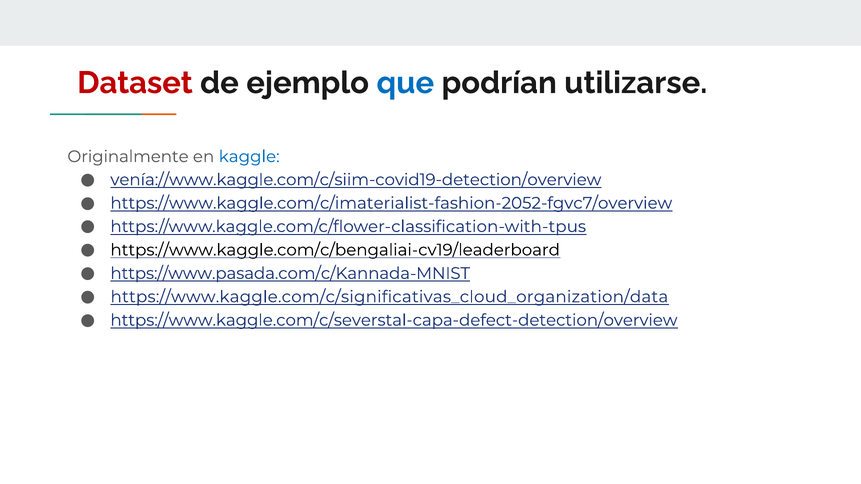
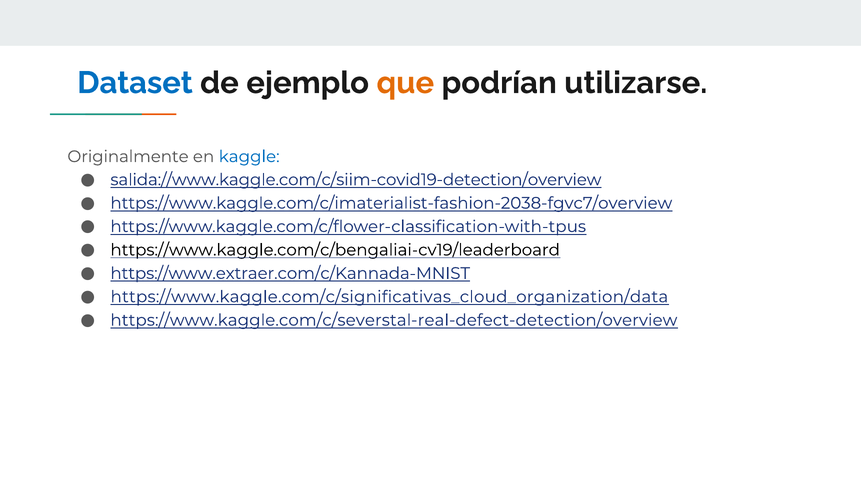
Dataset colour: red -> blue
que colour: blue -> orange
venía://www.kaggle.com/c/siim-covid19-detection/overview: venía://www.kaggle.com/c/siim-covid19-detection/overview -> salida://www.kaggle.com/c/siim-covid19-detection/overview
https://www.kaggle.com/c/imaterialist-fashion-2052-fgvc7/overview: https://www.kaggle.com/c/imaterialist-fashion-2052-fgvc7/overview -> https://www.kaggle.com/c/imaterialist-fashion-2038-fgvc7/overview
https://www.pasada.com/c/Kannada-MNIST: https://www.pasada.com/c/Kannada-MNIST -> https://www.extraer.com/c/Kannada-MNIST
https://www.kaggle.com/c/severstal-capa-defect-detection/overview: https://www.kaggle.com/c/severstal-capa-defect-detection/overview -> https://www.kaggle.com/c/severstal-real-defect-detection/overview
